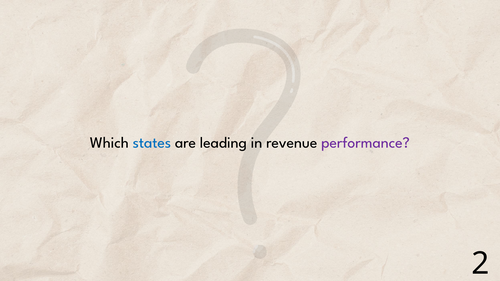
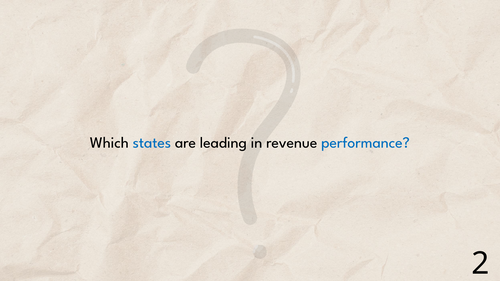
performance colour: purple -> blue
